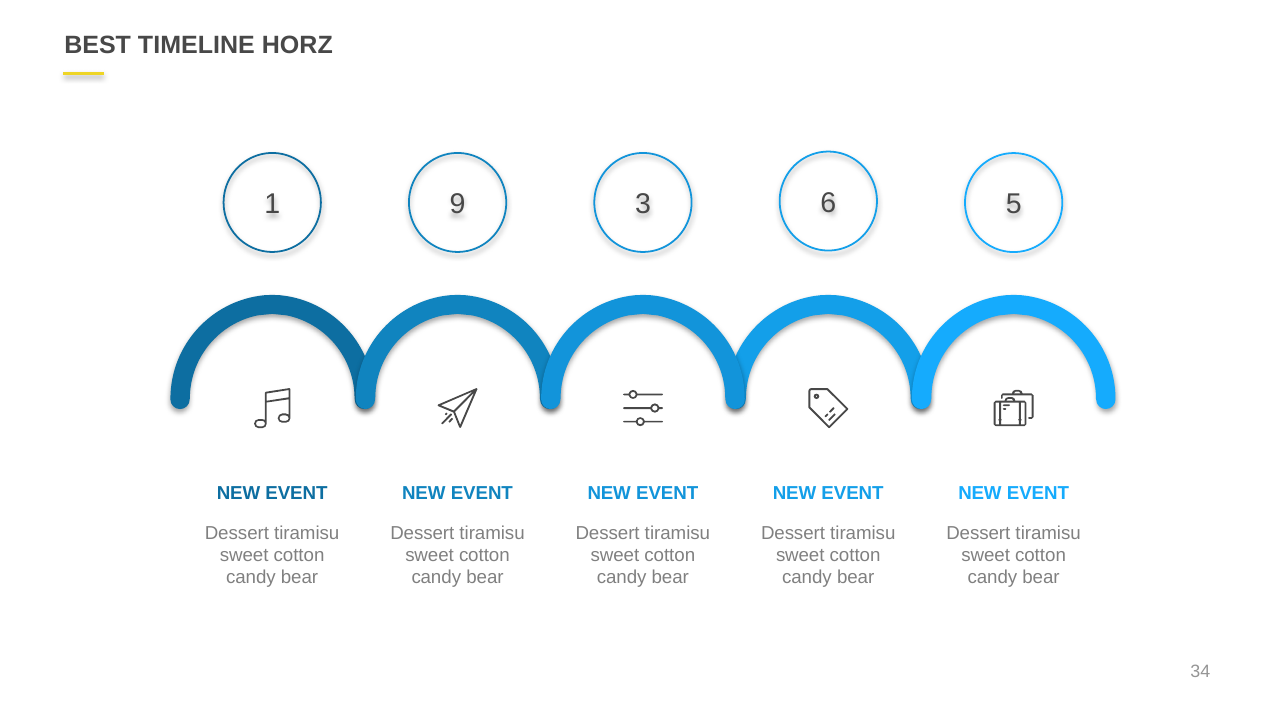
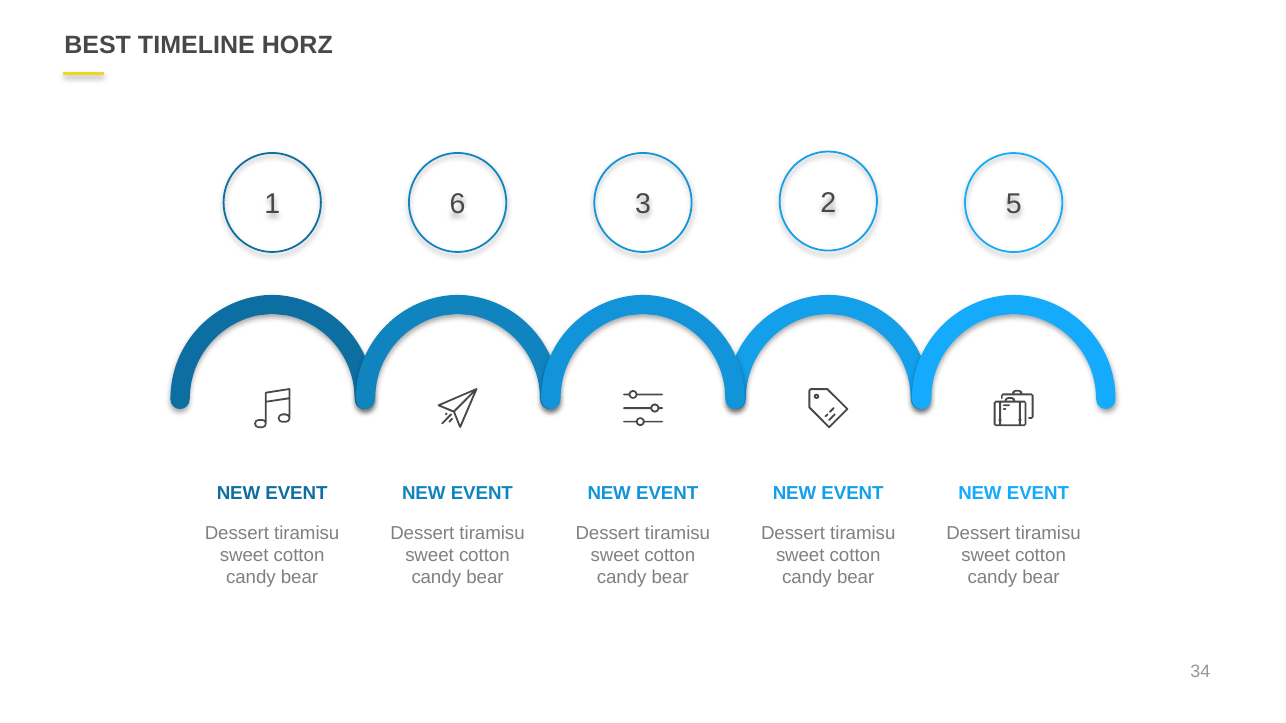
9: 9 -> 6
6: 6 -> 2
